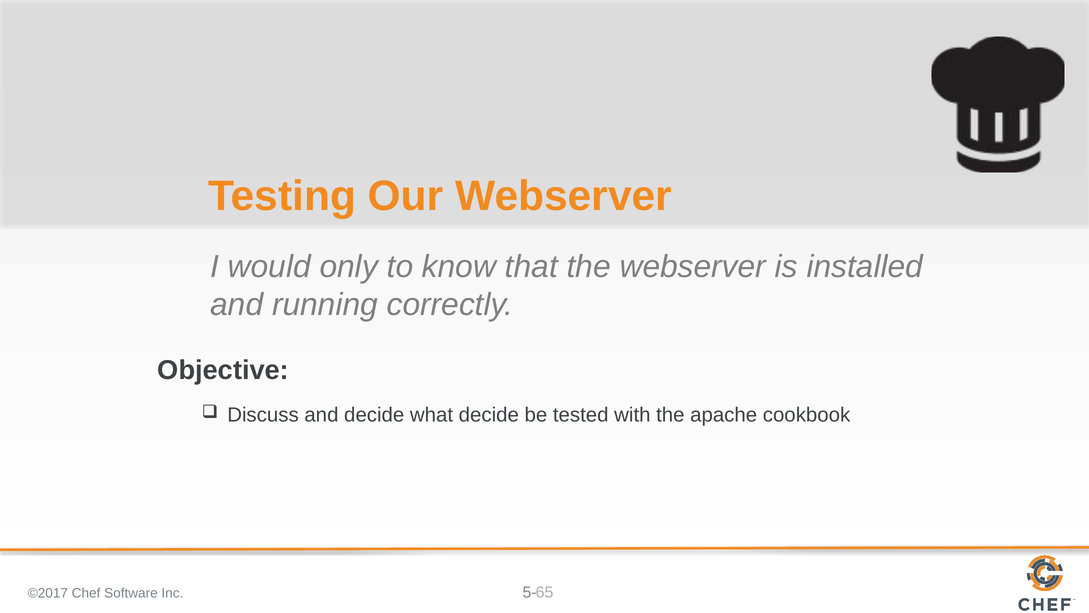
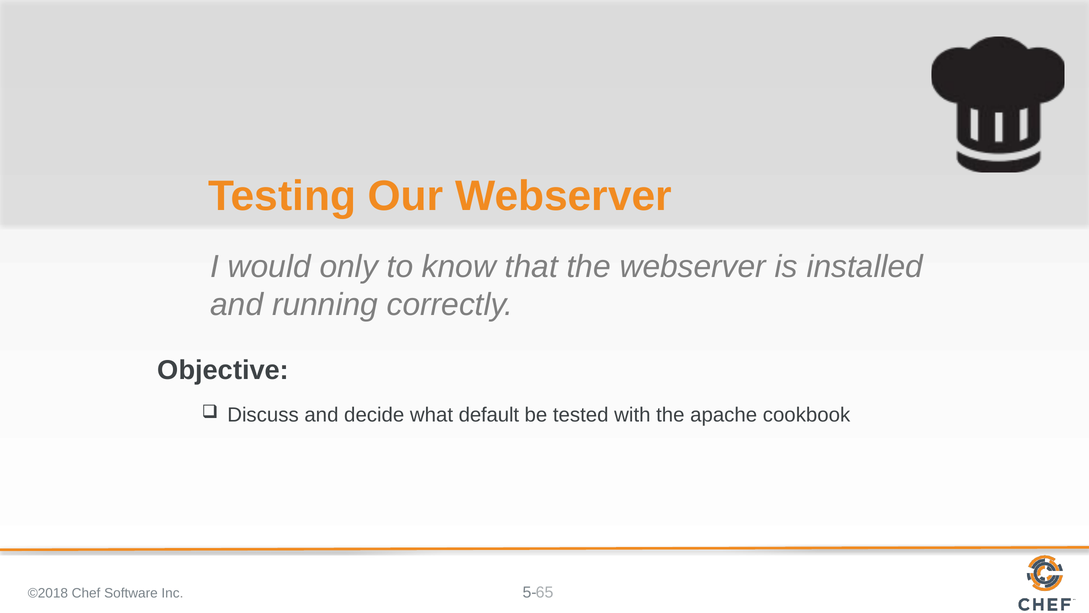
what decide: decide -> default
©2017: ©2017 -> ©2018
